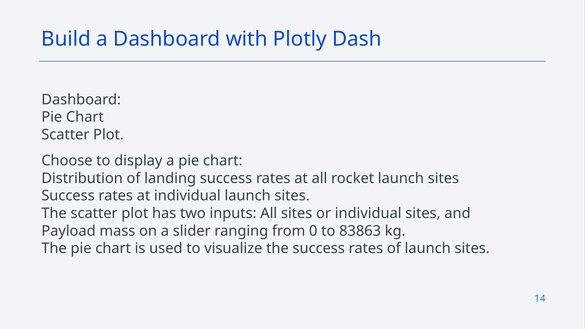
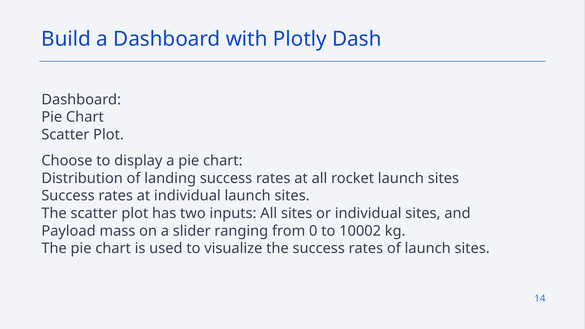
83863: 83863 -> 10002
